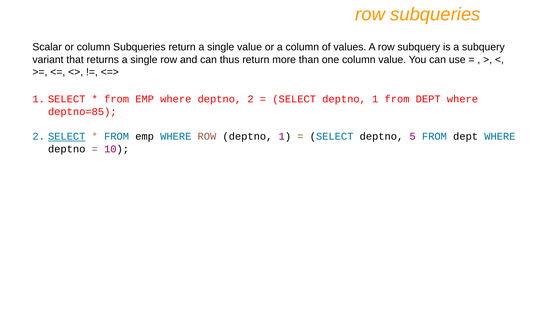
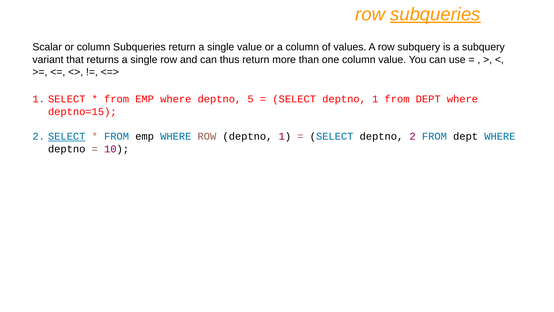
subqueries at (435, 14) underline: none -> present
deptno 2: 2 -> 5
deptno=85: deptno=85 -> deptno=15
deptno 5: 5 -> 2
